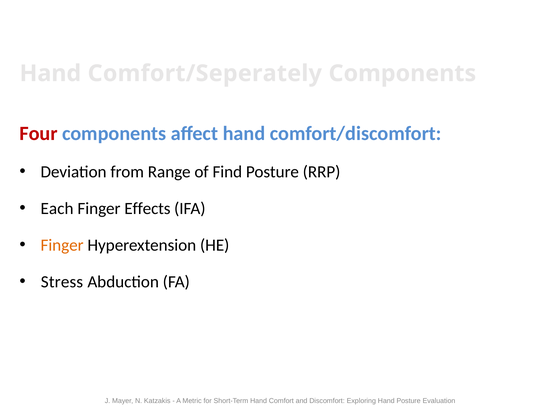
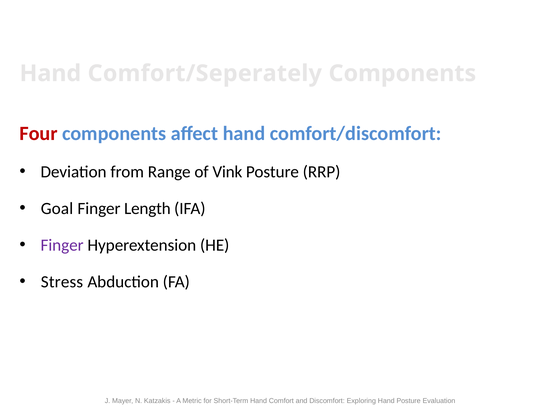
Find: Find -> Vink
Each: Each -> Goal
Effects: Effects -> Length
Finger at (62, 245) colour: orange -> purple
